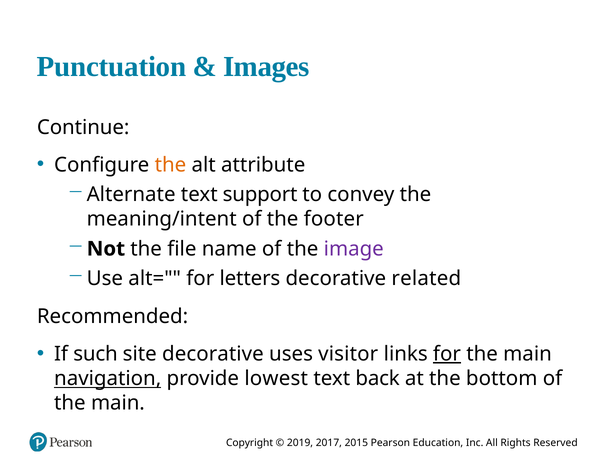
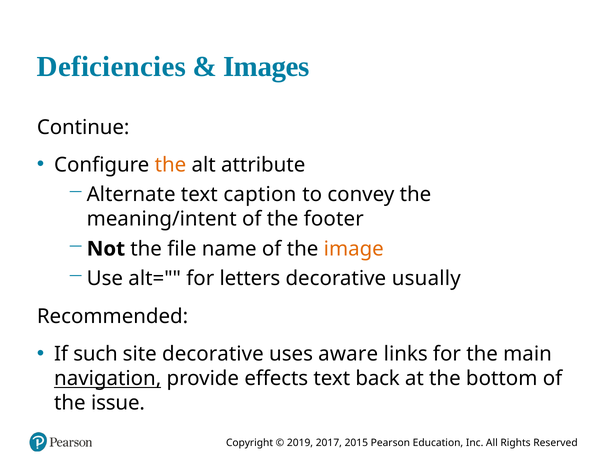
Punctuation: Punctuation -> Deficiencies
support: support -> caption
image colour: purple -> orange
related: related -> usually
visitor: visitor -> aware
for at (447, 354) underline: present -> none
lowest: lowest -> effects
main at (118, 403): main -> issue
